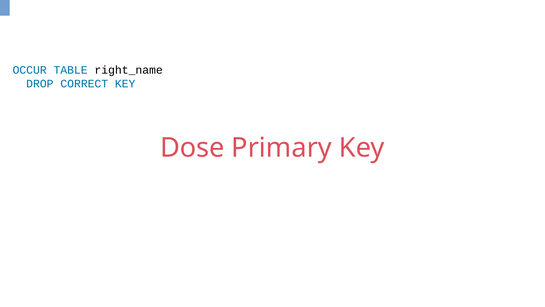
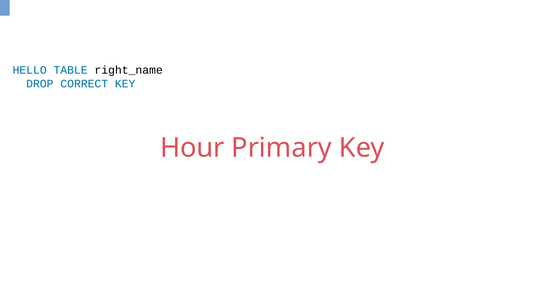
OCCUR: OCCUR -> HELLO
Dose: Dose -> Hour
